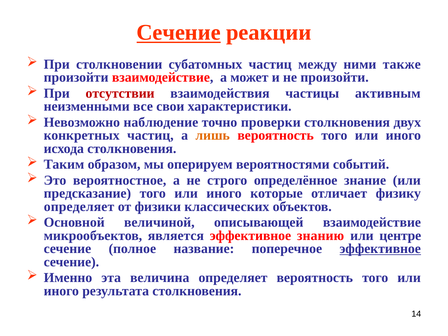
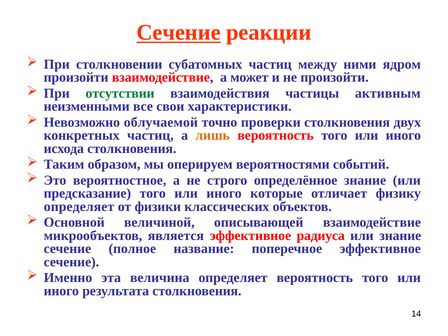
также: также -> ядром
отсутствии colour: red -> green
наблюдение: наблюдение -> облучаемой
знанию: знанию -> радиуса
или центре: центре -> знание
эффективное at (380, 249) underline: present -> none
